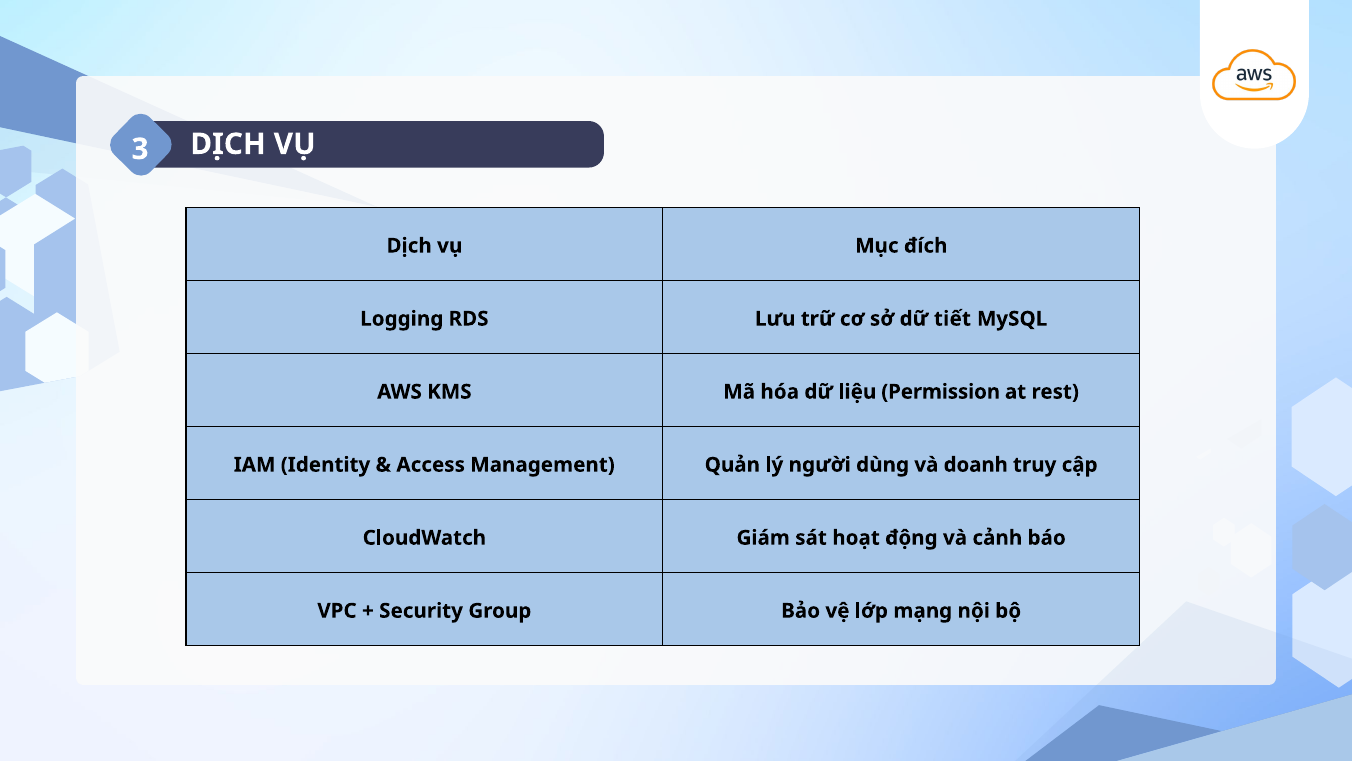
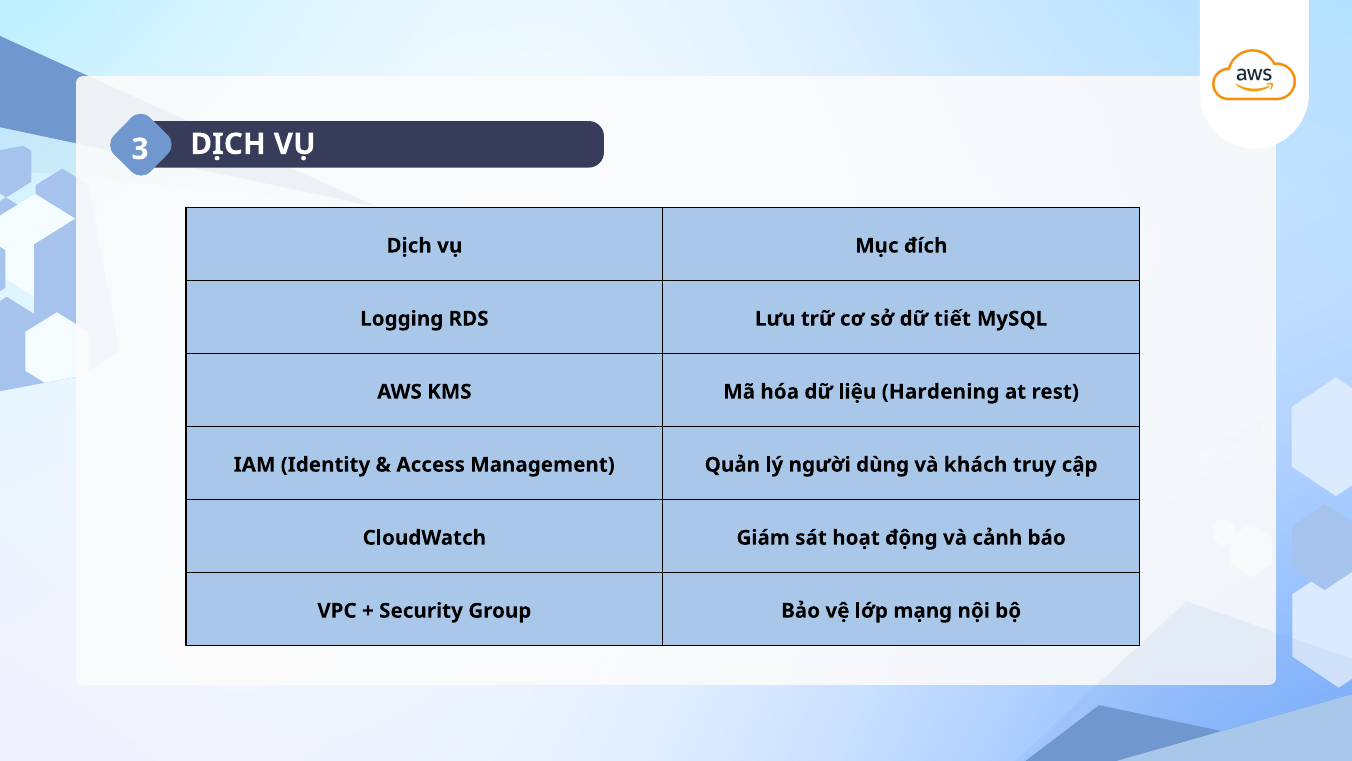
Permission: Permission -> Hardening
doanh: doanh -> khách
